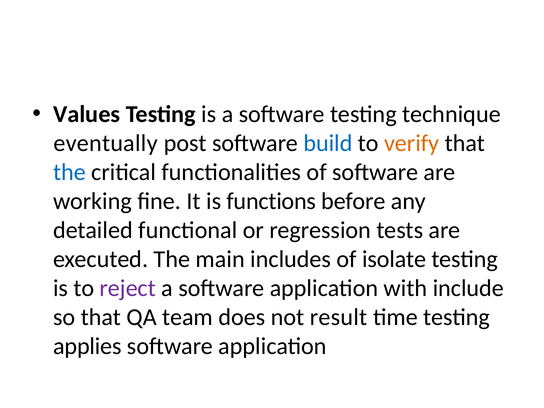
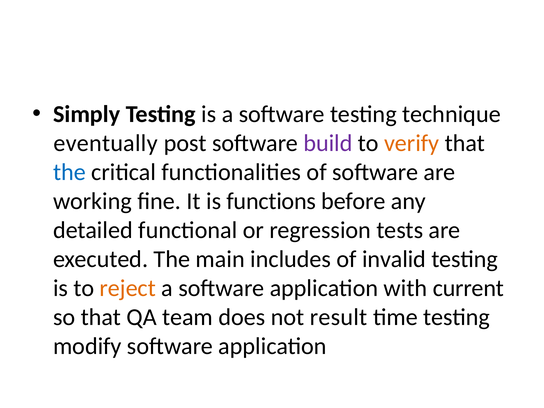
Values: Values -> Simply
build colour: blue -> purple
isolate: isolate -> invalid
reject colour: purple -> orange
include: include -> current
applies: applies -> modify
